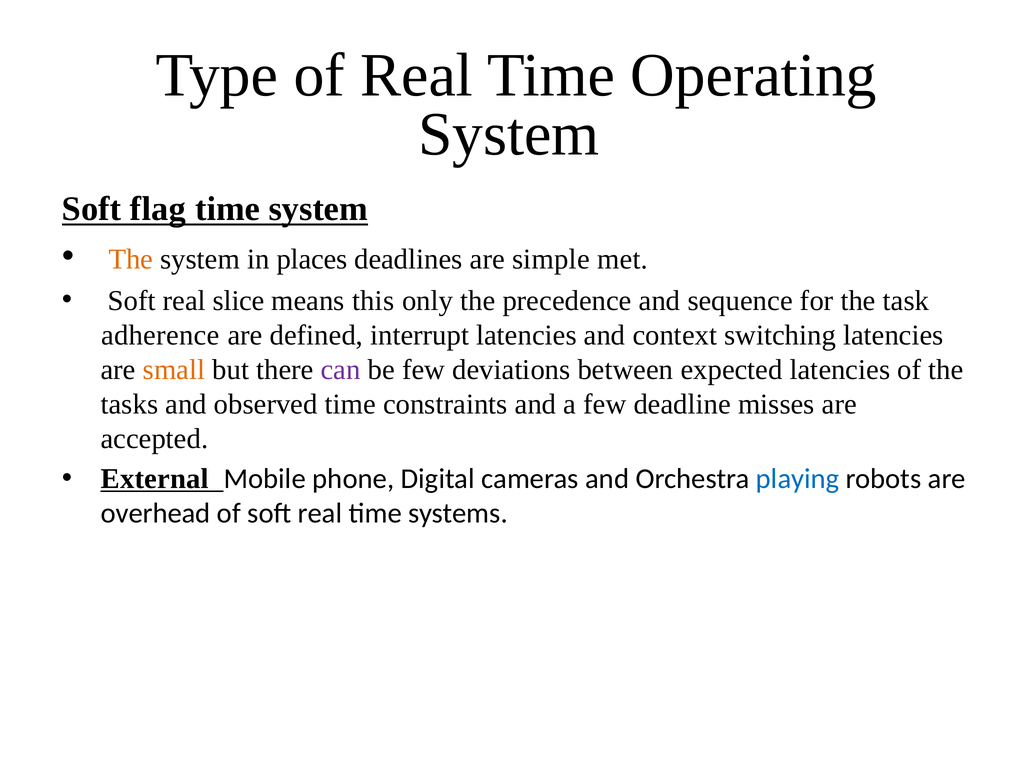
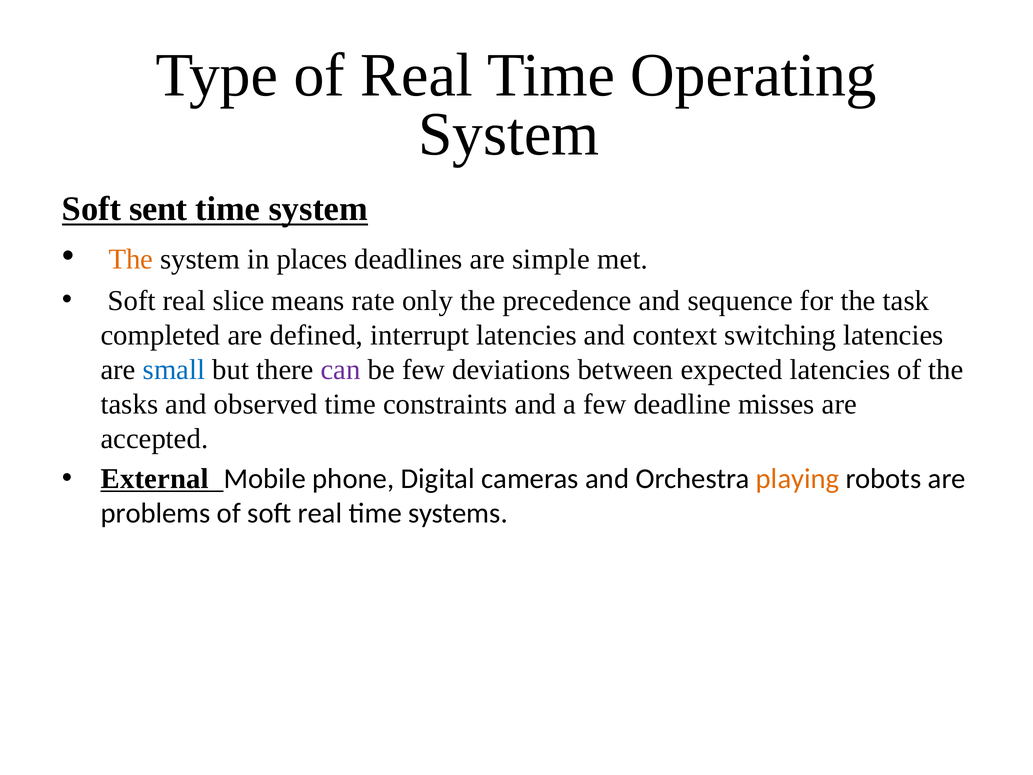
flag: flag -> sent
this: this -> rate
adherence: adherence -> completed
small colour: orange -> blue
playing colour: blue -> orange
overhead: overhead -> problems
